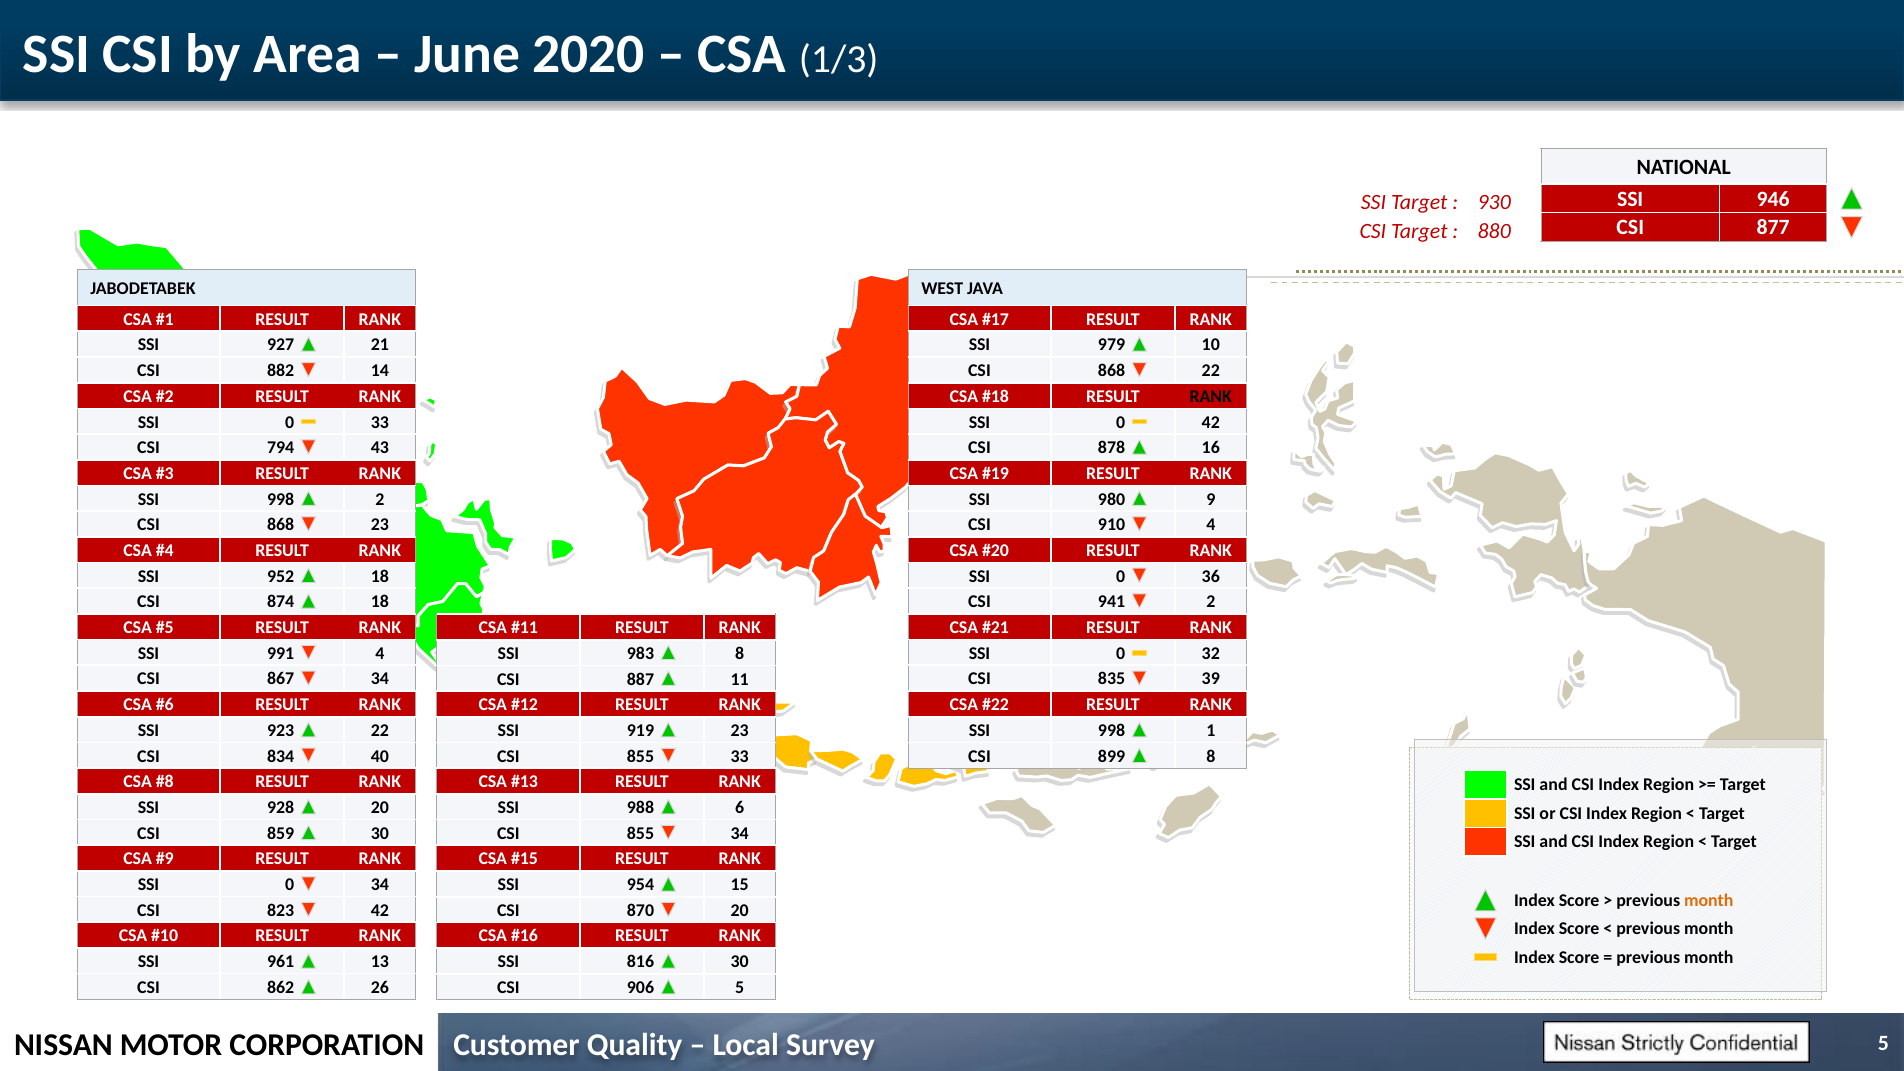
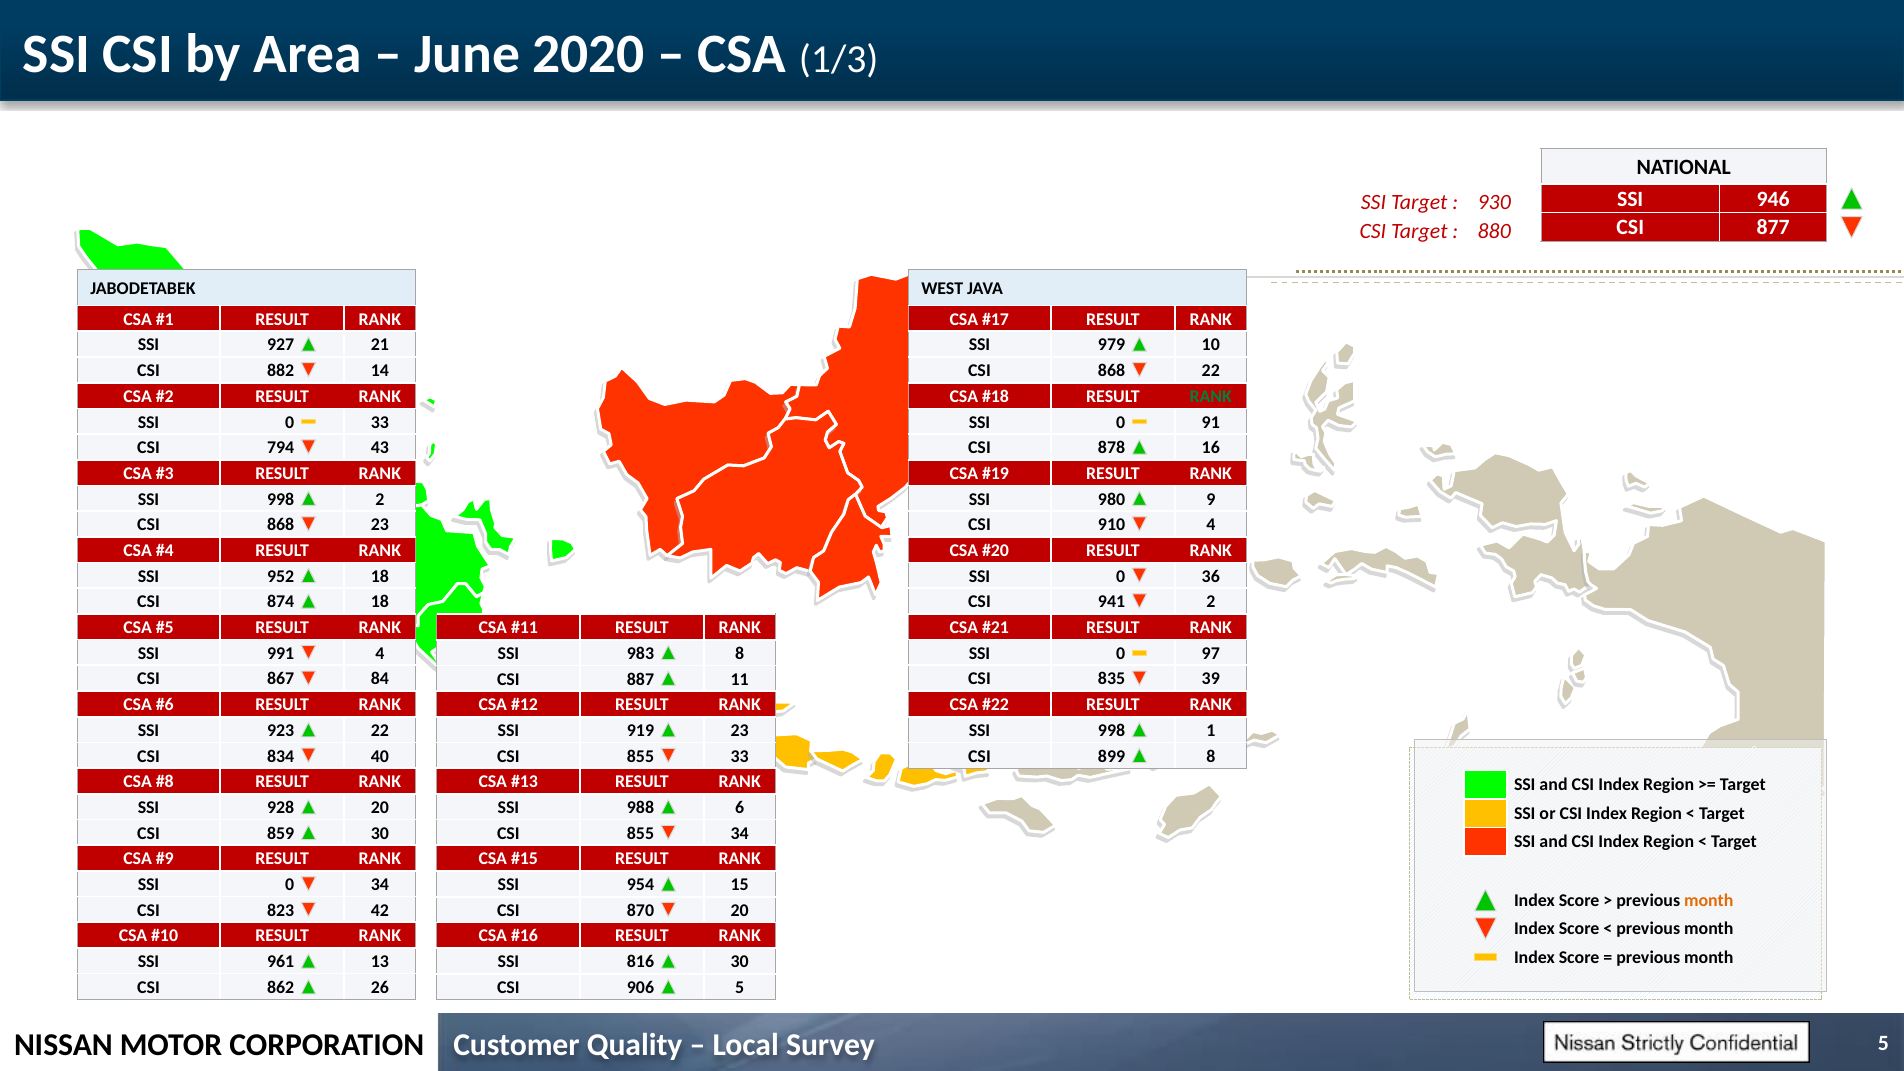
RANK at (1211, 397) colour: black -> green
0 42: 42 -> 91
32: 32 -> 97
867 34: 34 -> 84
